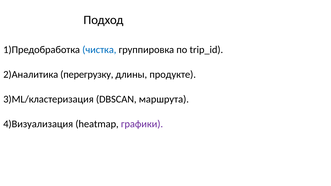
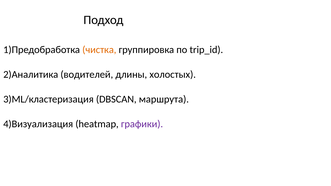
чистка colour: blue -> orange
перегрузку: перегрузку -> водителей
продукте: продукте -> холостых
